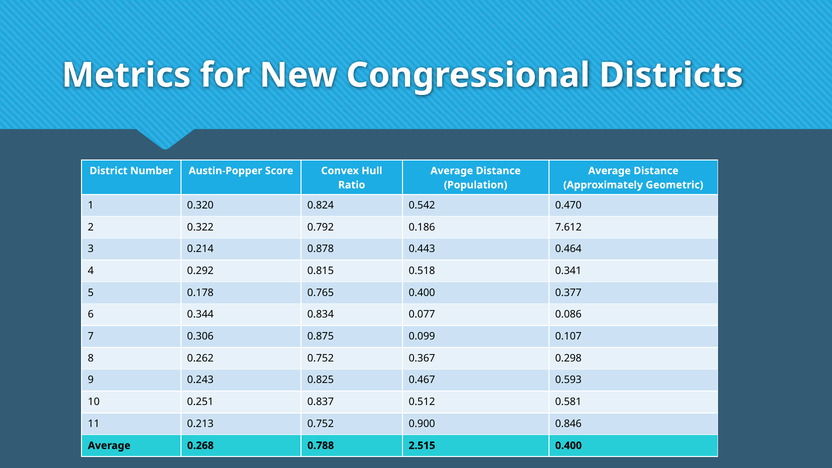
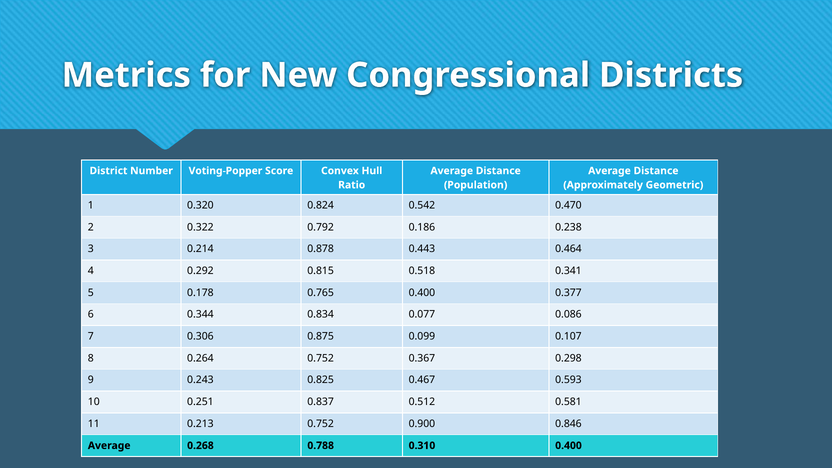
Austin-Popper: Austin-Popper -> Voting-Popper
7.612: 7.612 -> 0.238
0.262: 0.262 -> 0.264
2.515: 2.515 -> 0.310
